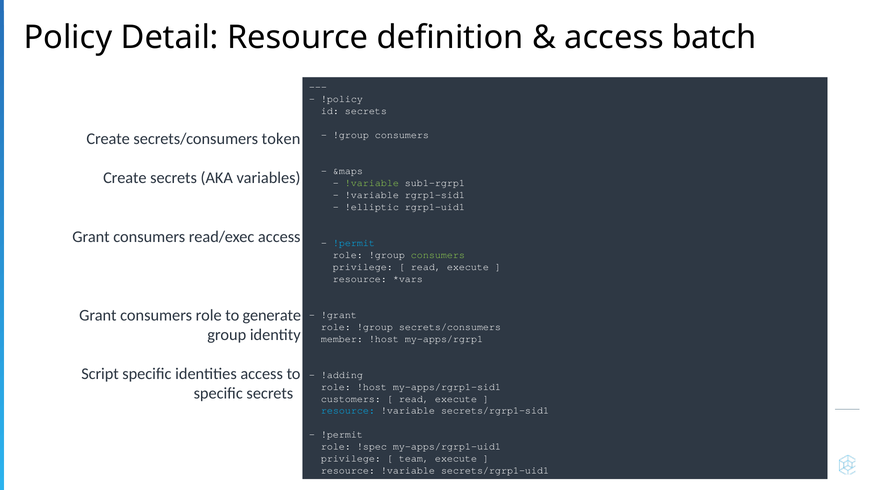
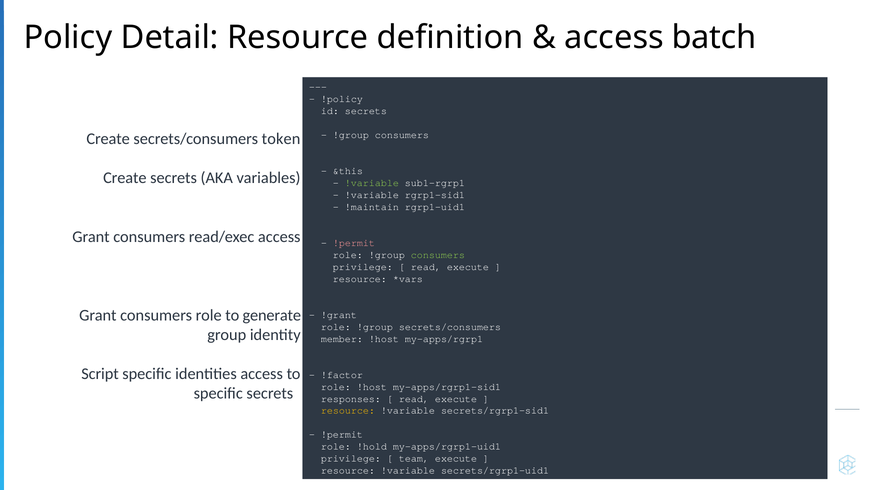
&maps: &maps -> &this
!elliptic: !elliptic -> !maintain
!permit at (354, 243) colour: light blue -> pink
!adding: !adding -> !factor
customers: customers -> responses
resource at (348, 411) colour: light blue -> yellow
!spec: !spec -> !hold
